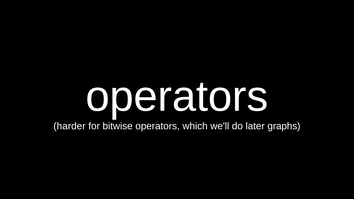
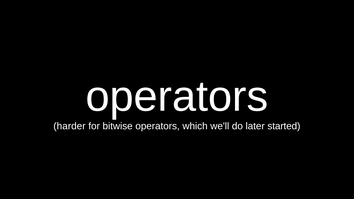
graphs: graphs -> started
